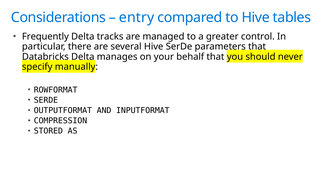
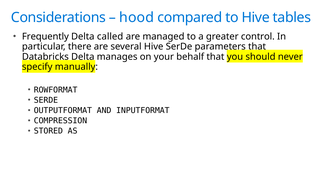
entry: entry -> hood
tracks: tracks -> called
